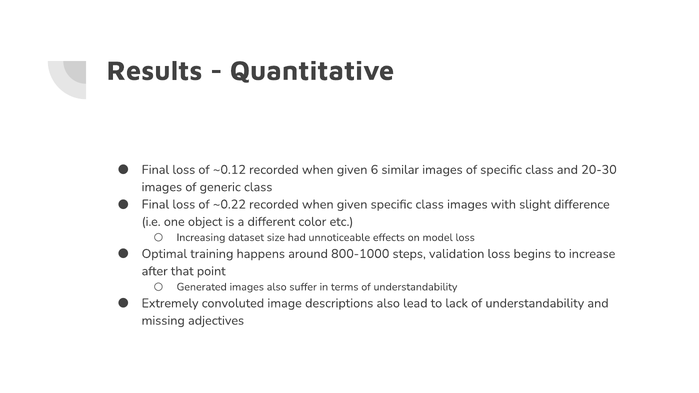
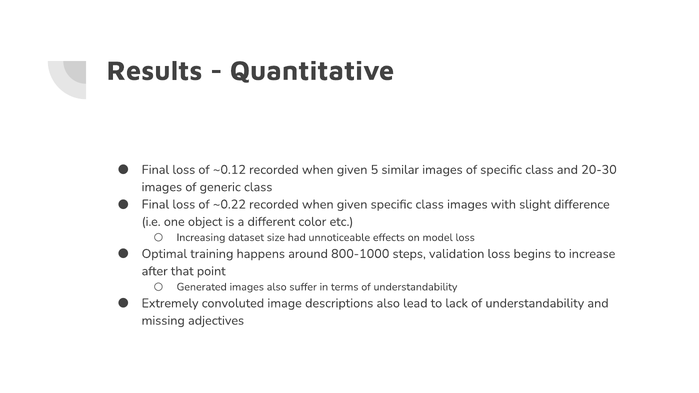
6: 6 -> 5
